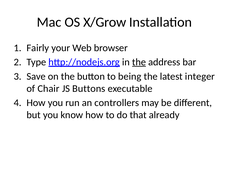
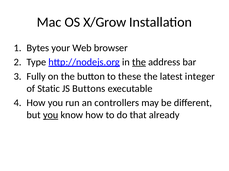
Fairly: Fairly -> Bytes
Save: Save -> Fully
being: being -> these
Chair: Chair -> Static
you at (51, 115) underline: none -> present
